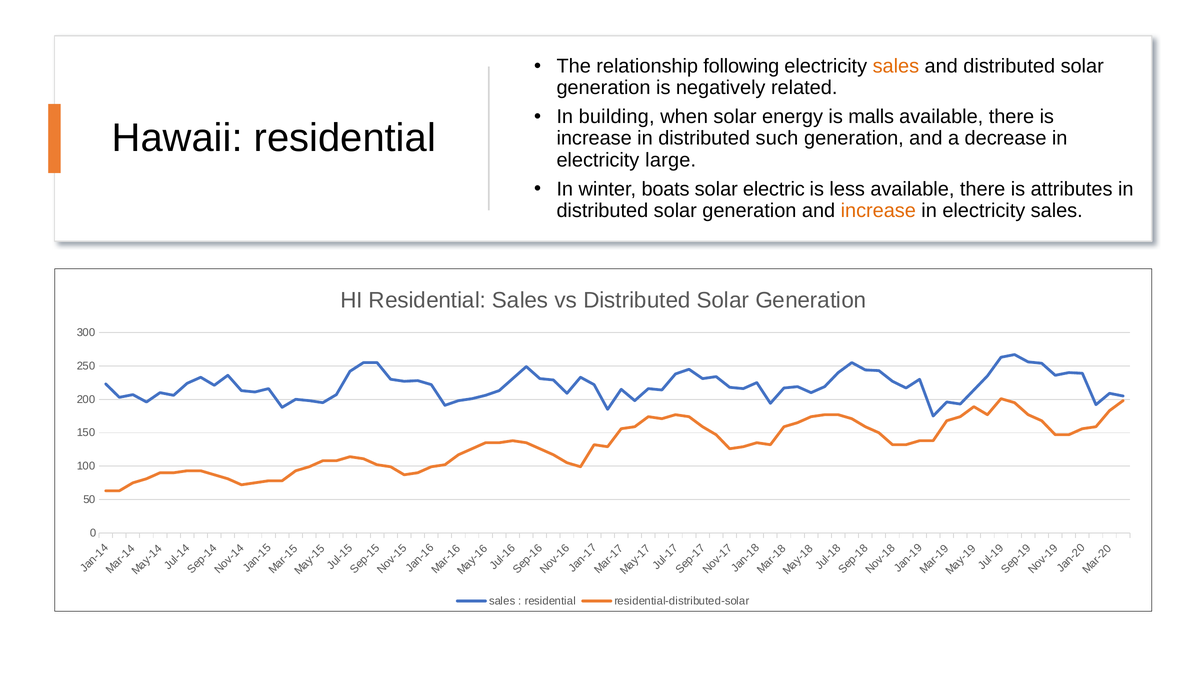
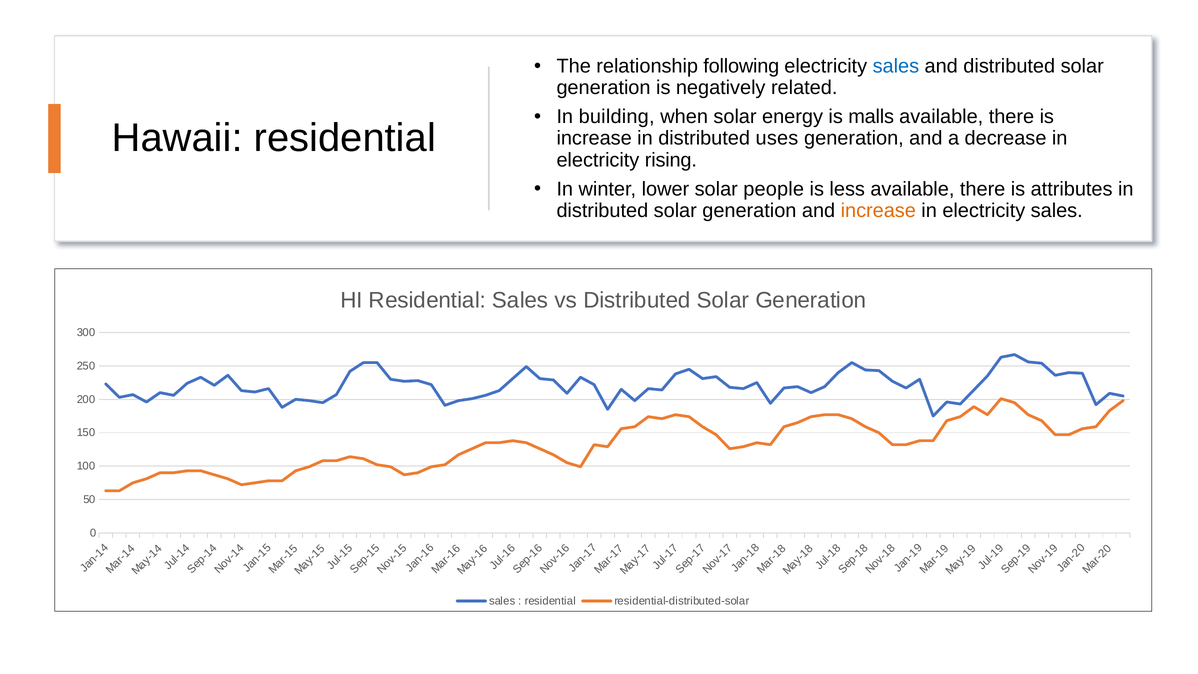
sales at (896, 66) colour: orange -> blue
such: such -> uses
large: large -> rising
boats: boats -> lower
electric: electric -> people
